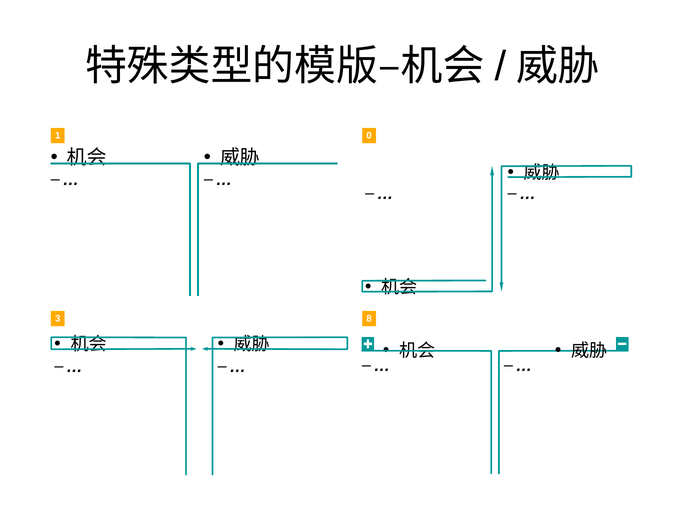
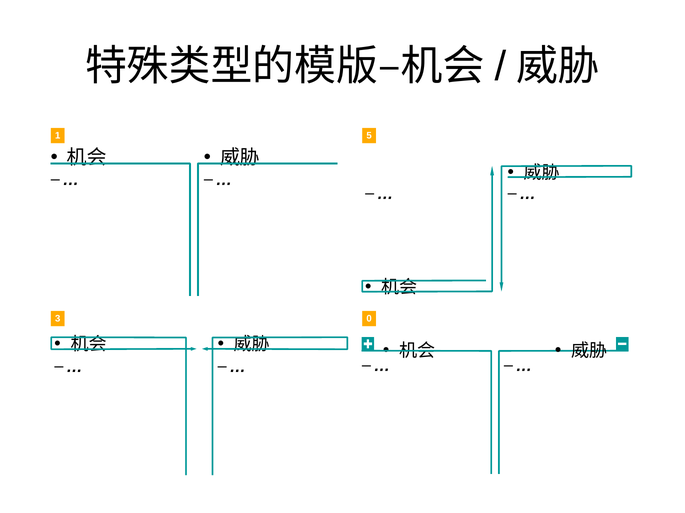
0: 0 -> 5
8: 8 -> 0
